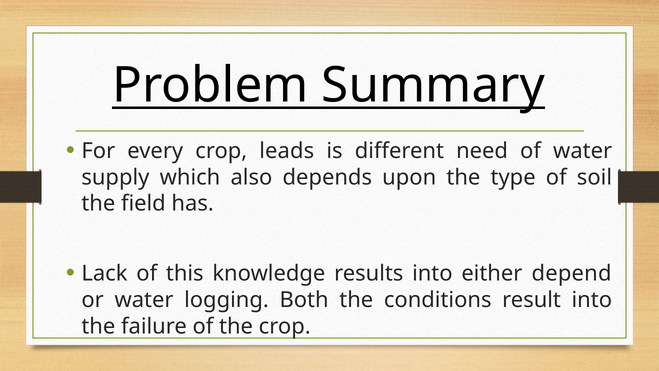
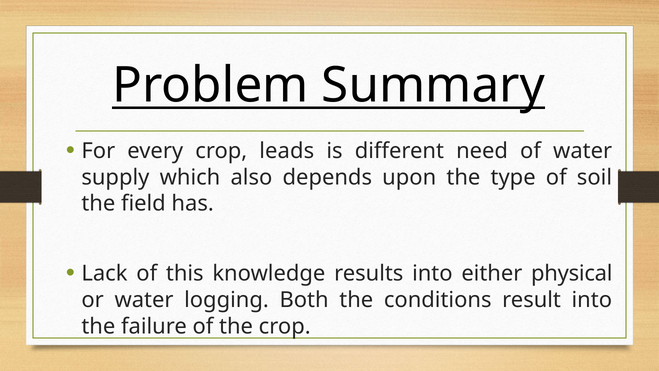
depend: depend -> physical
